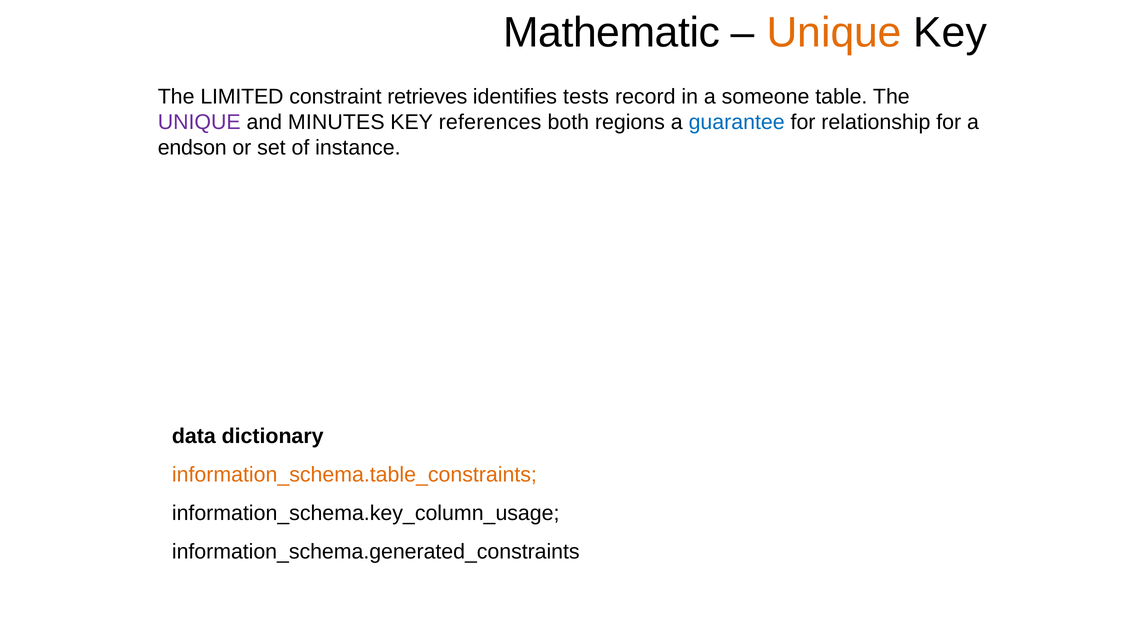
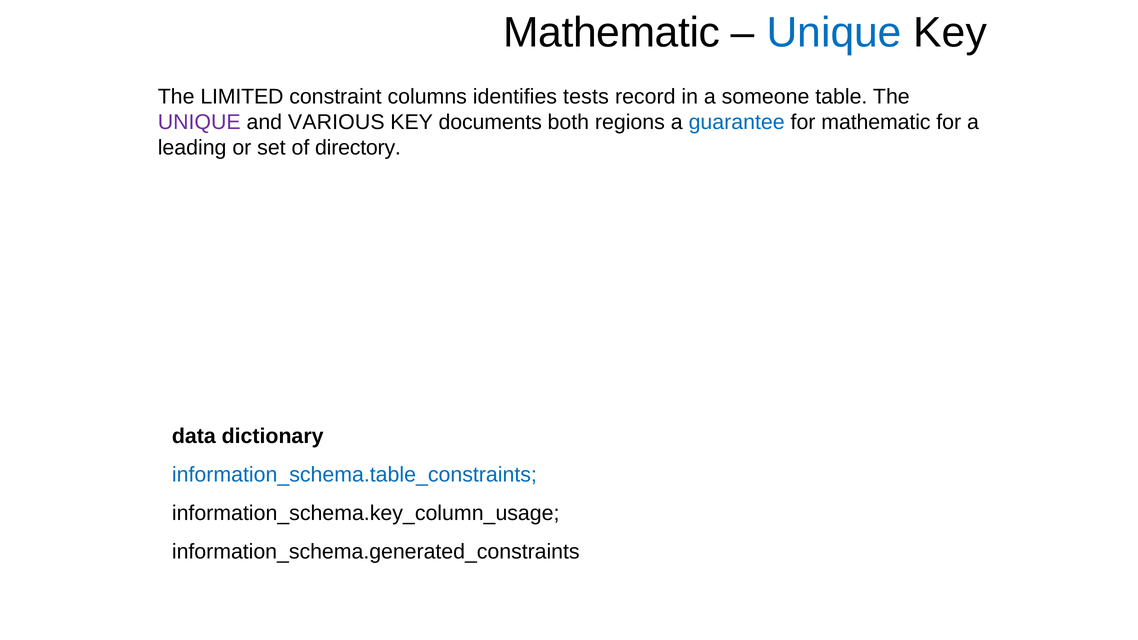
Unique at (834, 33) colour: orange -> blue
retrieves: retrieves -> columns
MINUTES: MINUTES -> VARIOUS
references: references -> documents
for relationship: relationship -> mathematic
endson: endson -> leading
instance: instance -> directory
information_schema.table_constraints colour: orange -> blue
